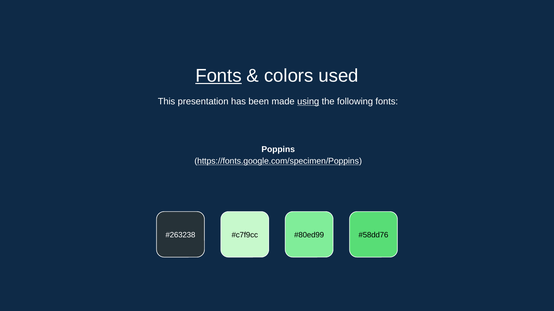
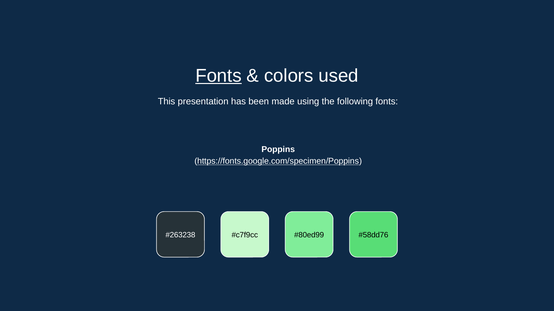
using underline: present -> none
